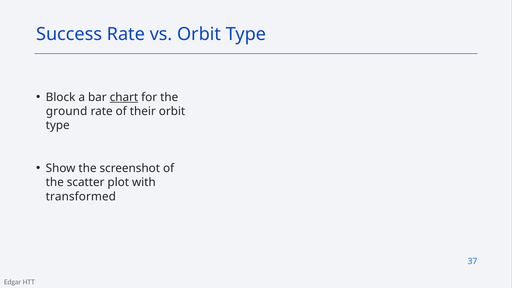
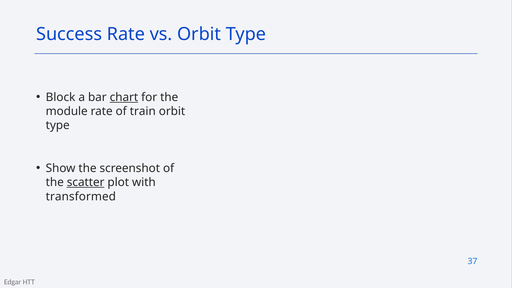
ground: ground -> module
their: their -> train
scatter underline: none -> present
